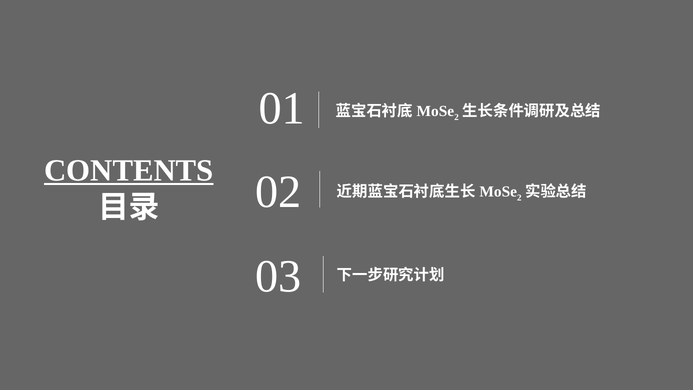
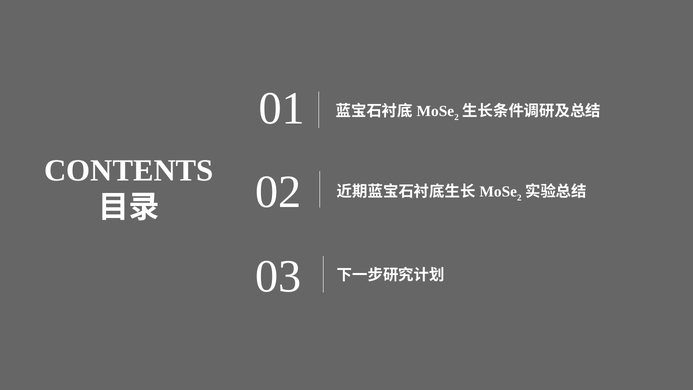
CONTENTS underline: present -> none
